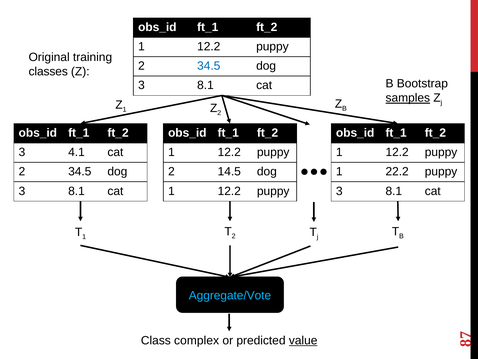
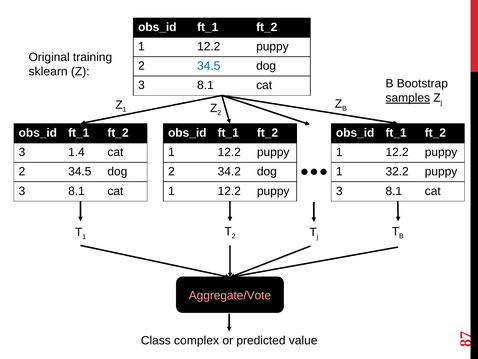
classes: classes -> sklearn
4.1: 4.1 -> 1.4
14.5: 14.5 -> 34.2
22.2: 22.2 -> 32.2
Aggregate/Vote colour: light blue -> pink
value underline: present -> none
